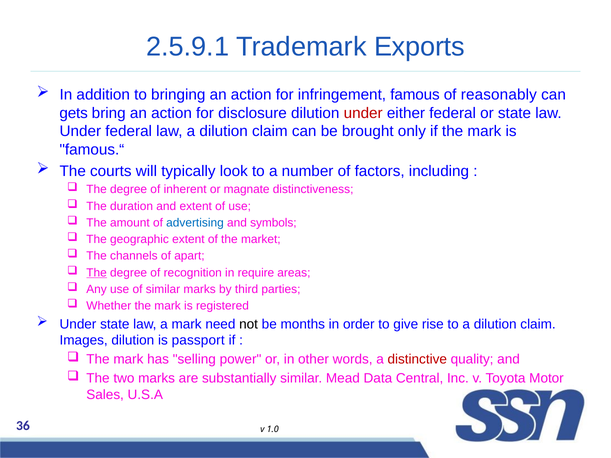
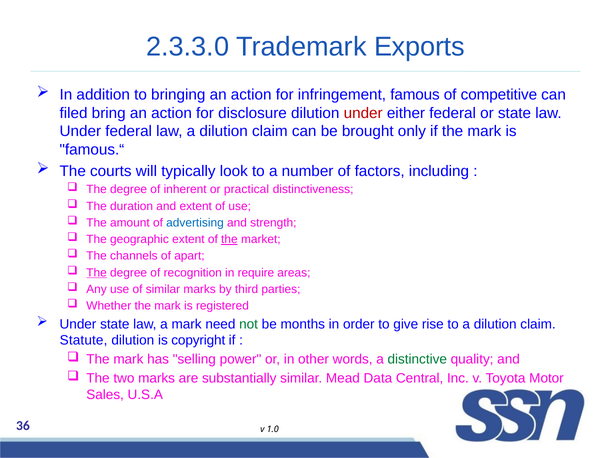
2.5.9.1: 2.5.9.1 -> 2.3.3.0
reasonably: reasonably -> competitive
gets: gets -> filed
magnate: magnate -> practical
symbols: symbols -> strength
the at (229, 240) underline: none -> present
not colour: black -> green
Images: Images -> Statute
passport: passport -> copyright
distinctive colour: red -> green
